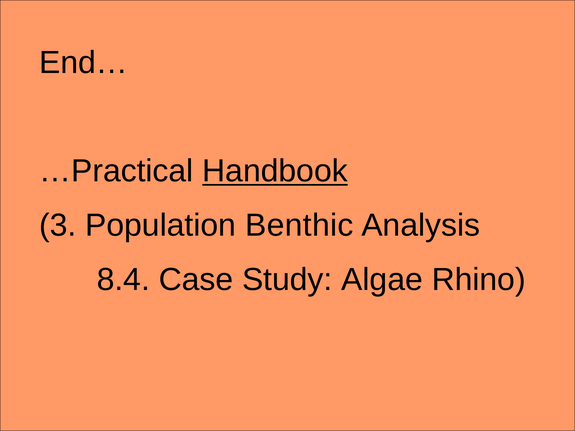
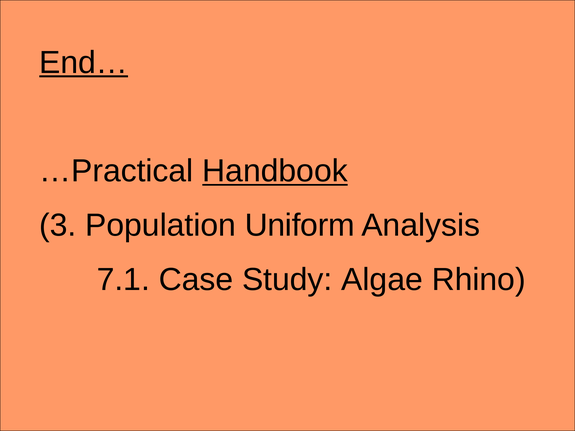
End… underline: none -> present
Benthic: Benthic -> Uniform
8.4: 8.4 -> 7.1
